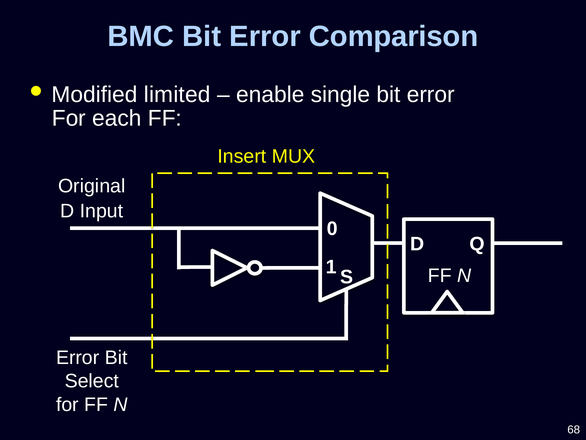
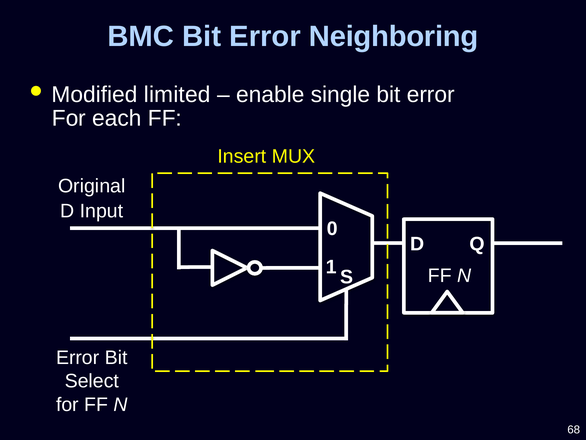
Comparison: Comparison -> Neighboring
